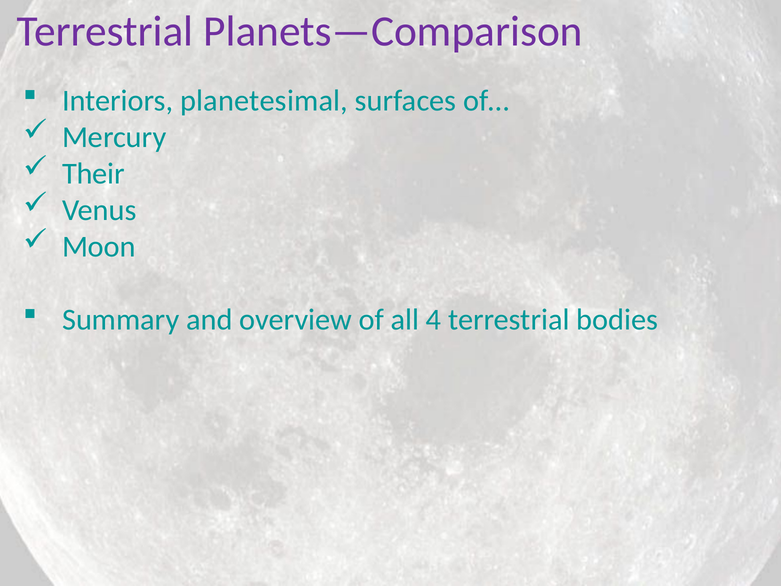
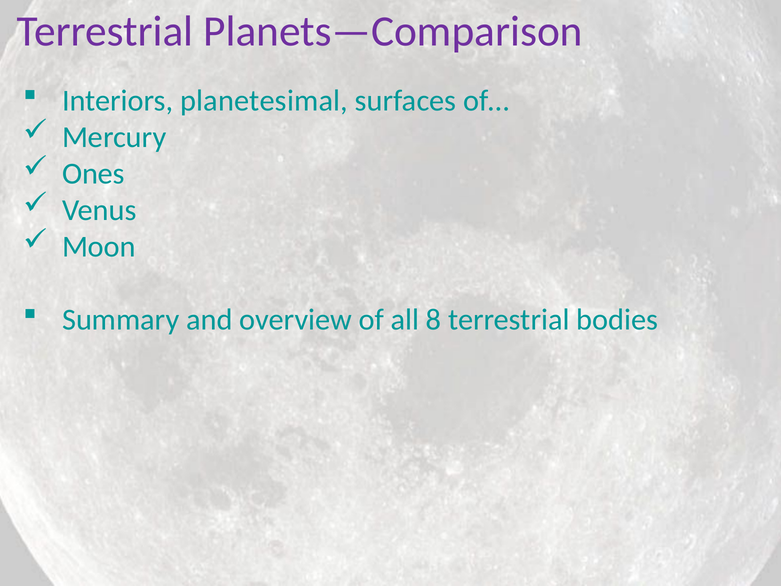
Their: Their -> Ones
4: 4 -> 8
